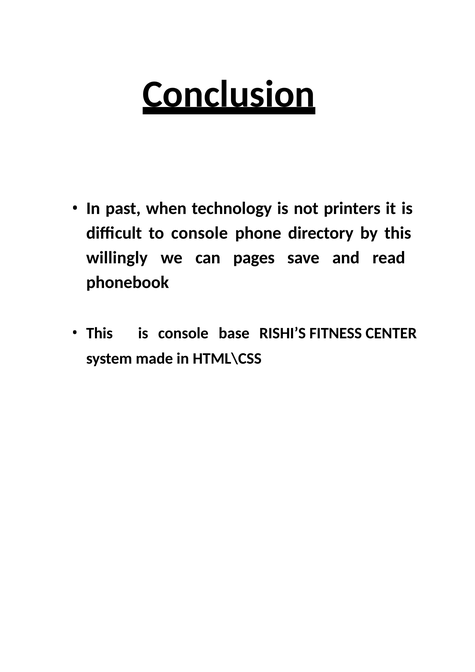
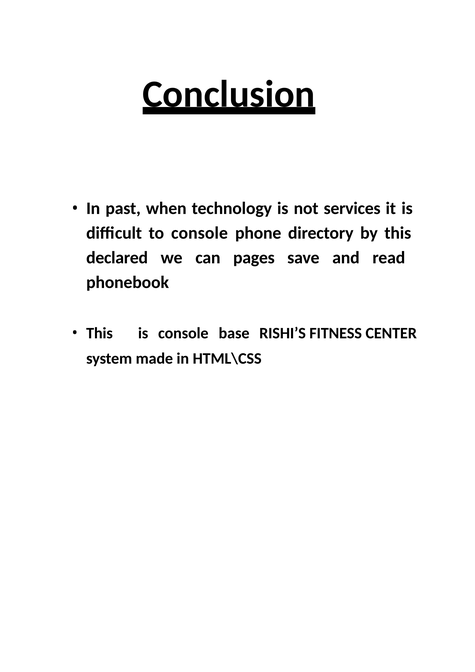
printers: printers -> services
willingly: willingly -> declared
